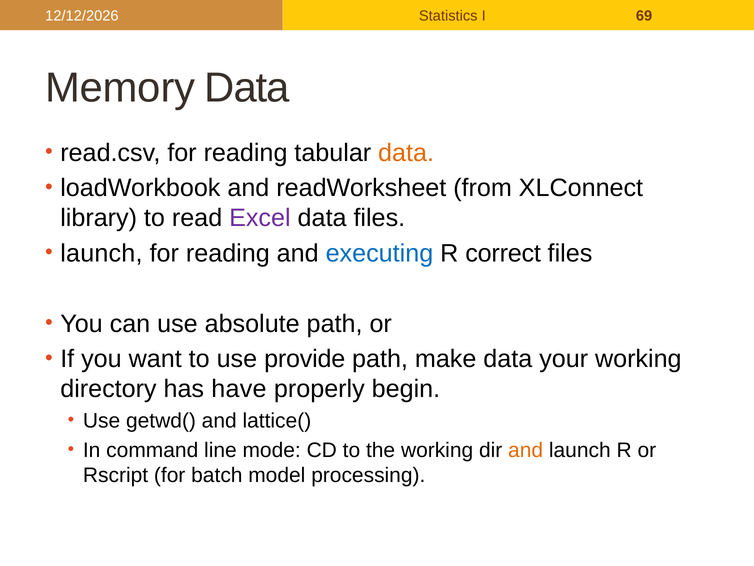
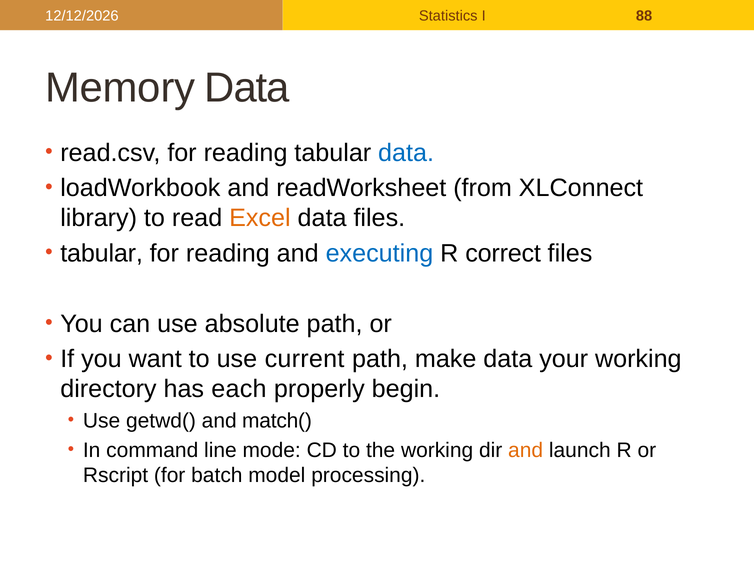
69: 69 -> 88
data at (406, 153) colour: orange -> blue
Excel colour: purple -> orange
launch at (101, 253): launch -> tabular
provide: provide -> current
have: have -> each
lattice(: lattice( -> match(
